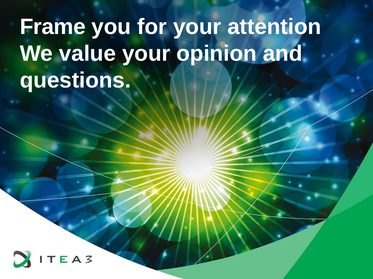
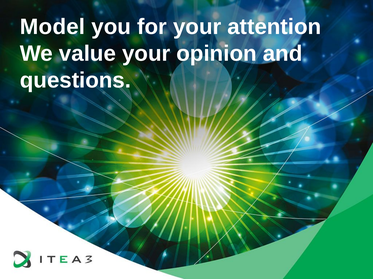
Frame: Frame -> Model
